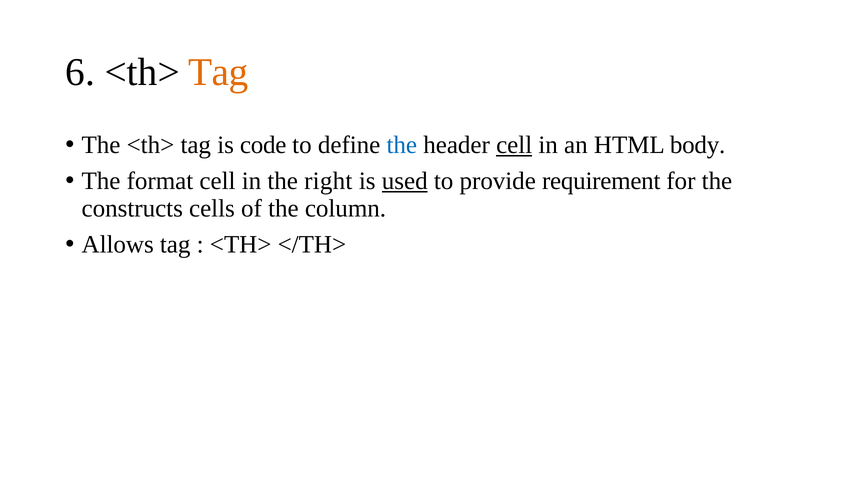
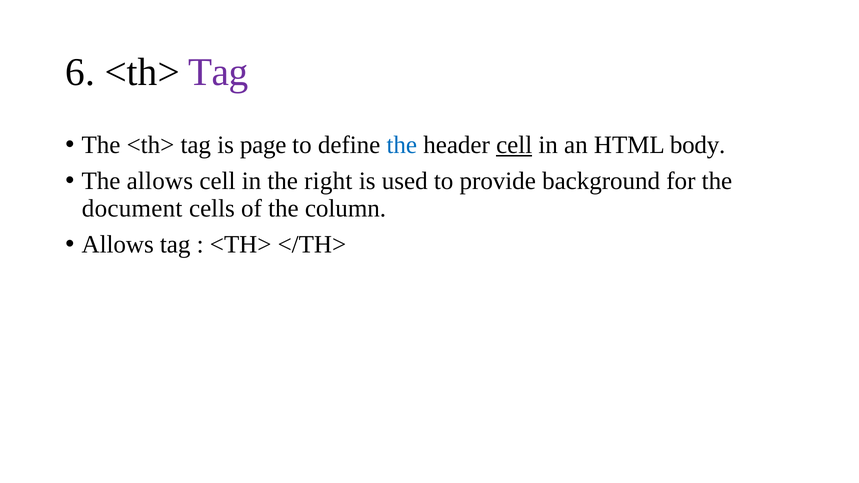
Tag at (218, 72) colour: orange -> purple
code: code -> page
The format: format -> allows
used underline: present -> none
requirement: requirement -> background
constructs: constructs -> document
